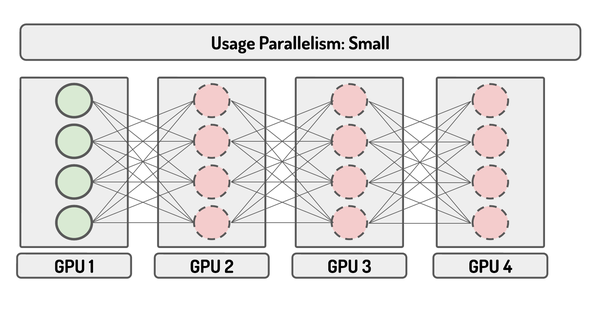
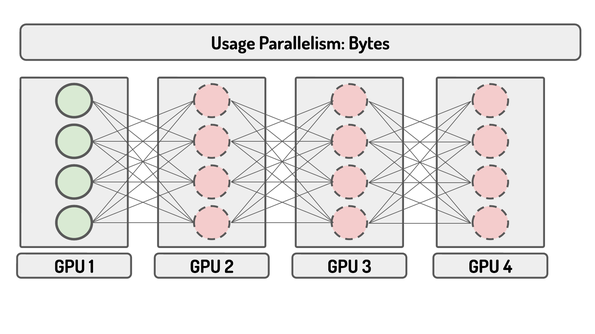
Small: Small -> Bytes
